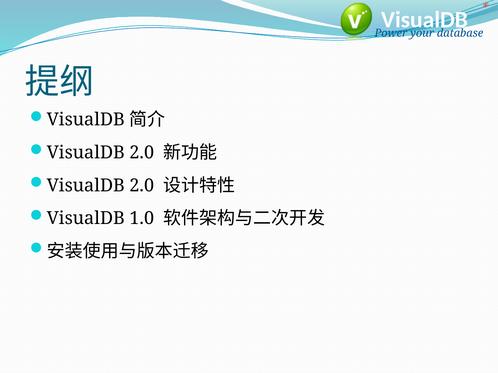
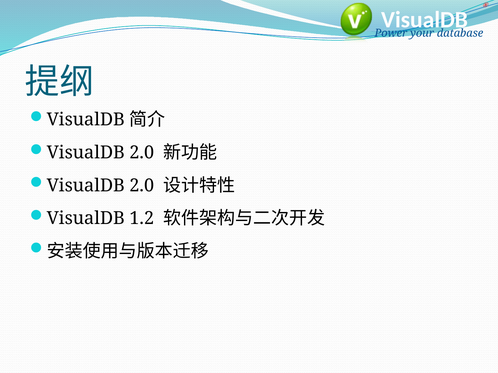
1.0: 1.0 -> 1.2
